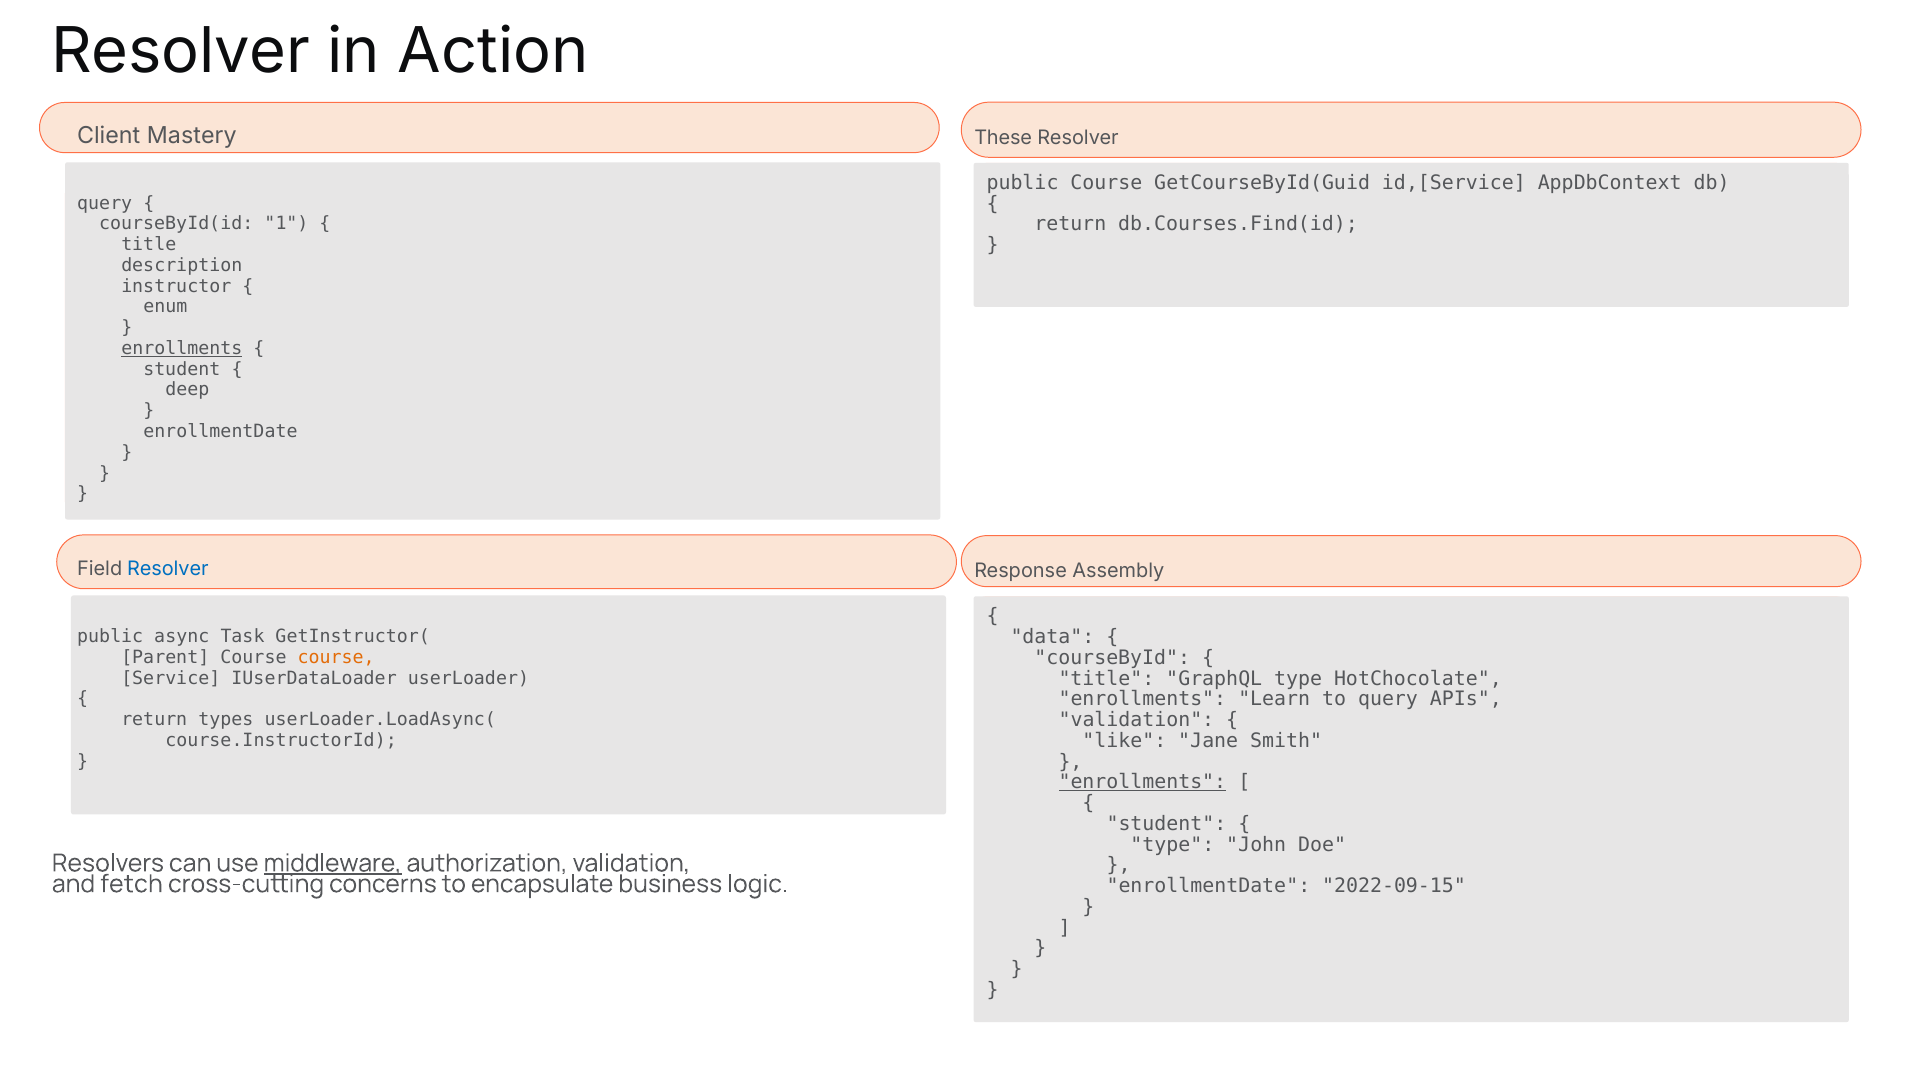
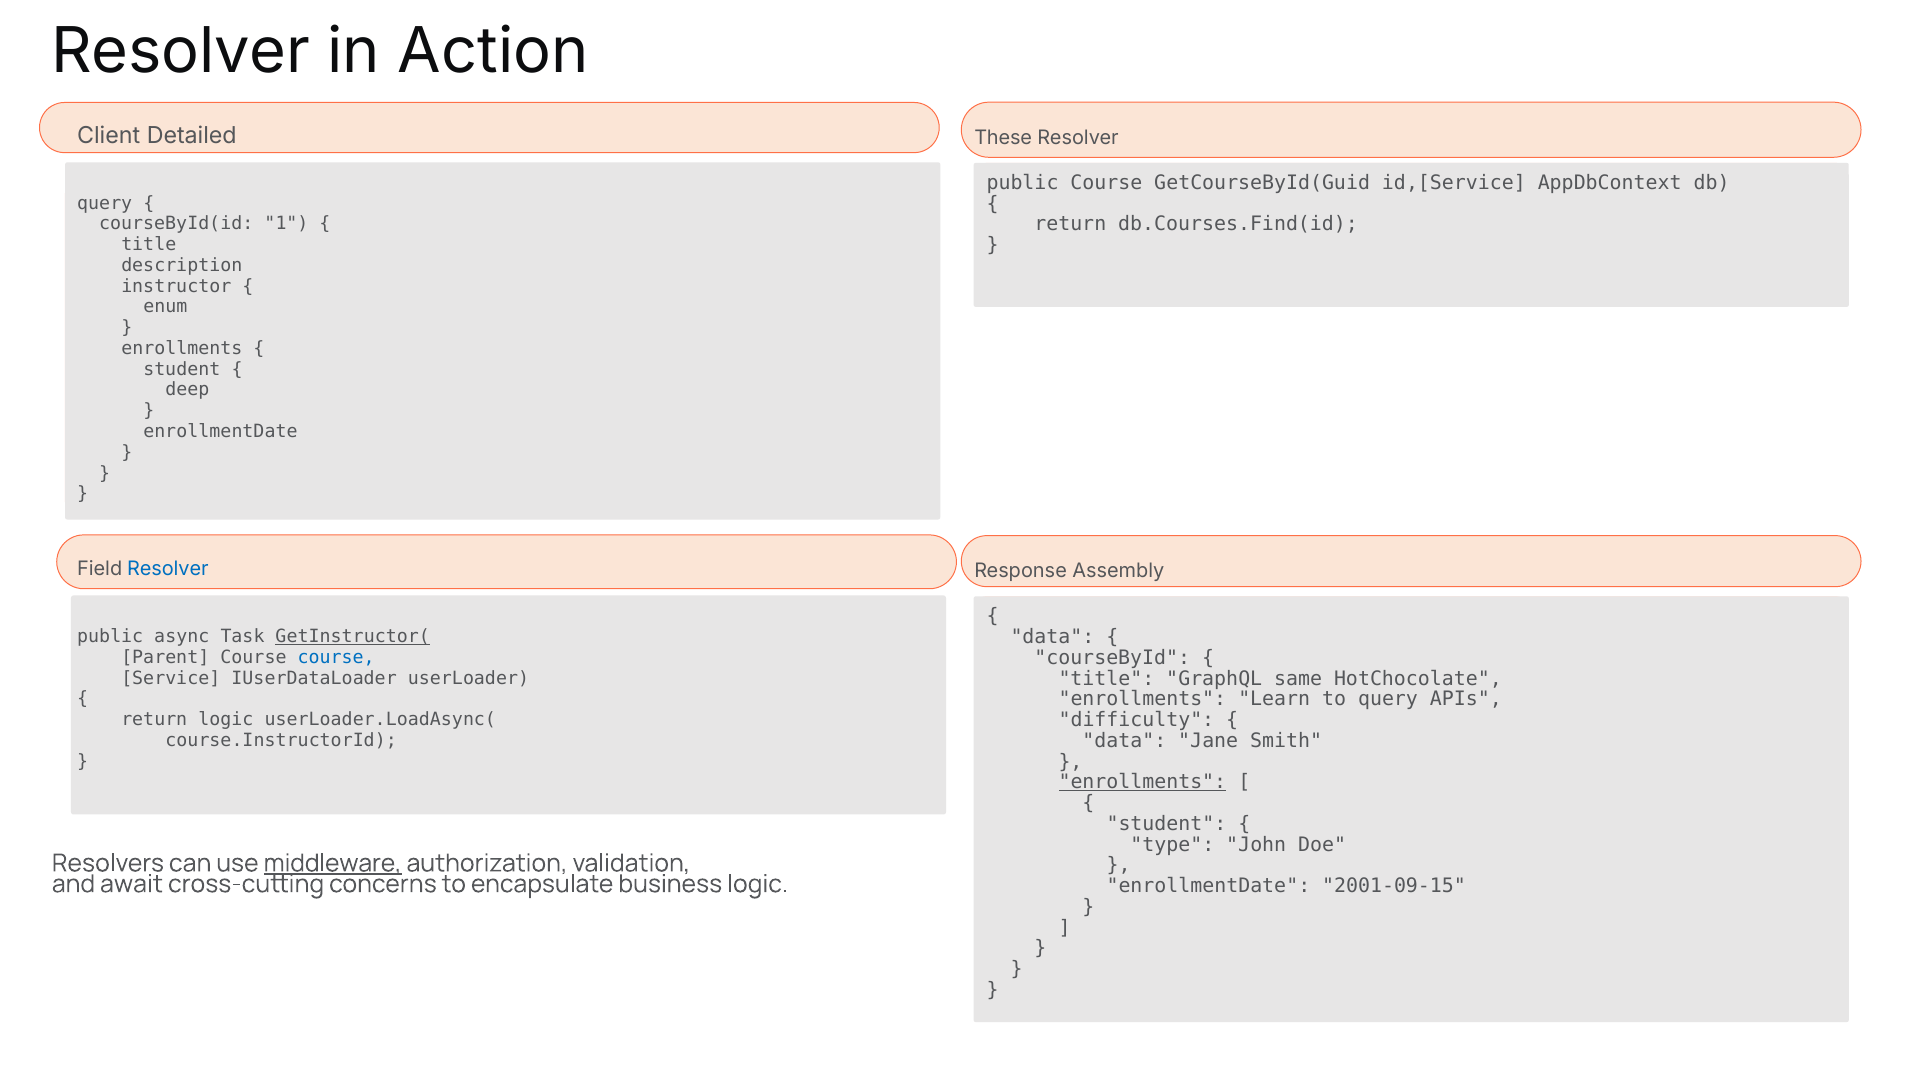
Mastery: Mastery -> Detailed
enrollments at (182, 348) underline: present -> none
GetInstructor( underline: none -> present
course at (336, 657) colour: orange -> blue
GraphQL type: type -> same
validation at (1136, 720): validation -> difficulty
return types: types -> logic
like at (1124, 741): like -> data
fetch: fetch -> await
2022-09-15: 2022-09-15 -> 2001-09-15
